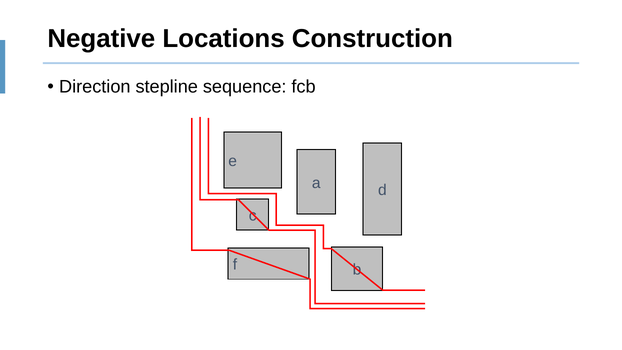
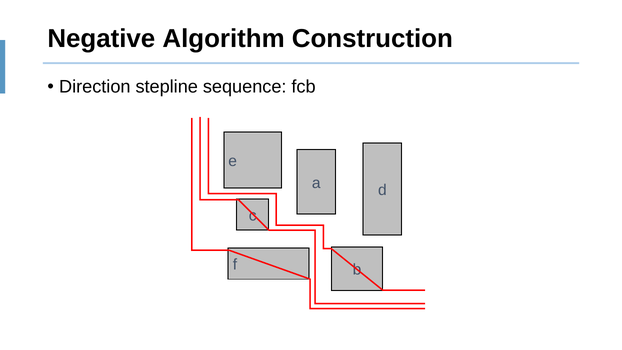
Locations: Locations -> Algorithm
